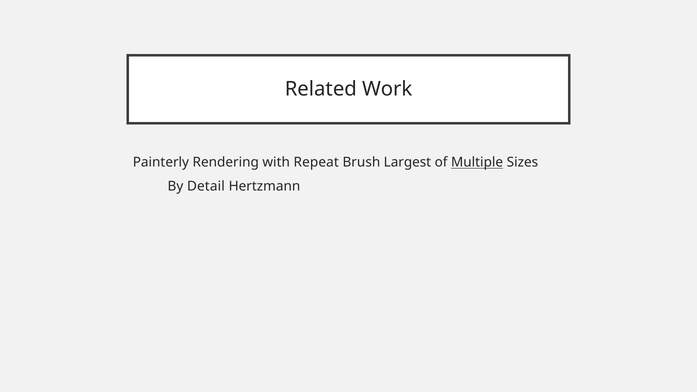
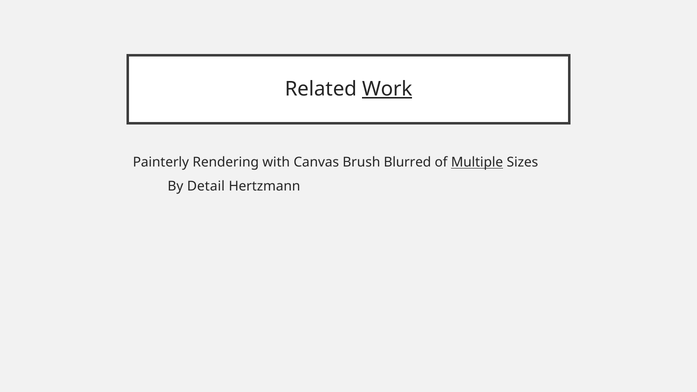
Work underline: none -> present
Repeat: Repeat -> Canvas
Largest: Largest -> Blurred
